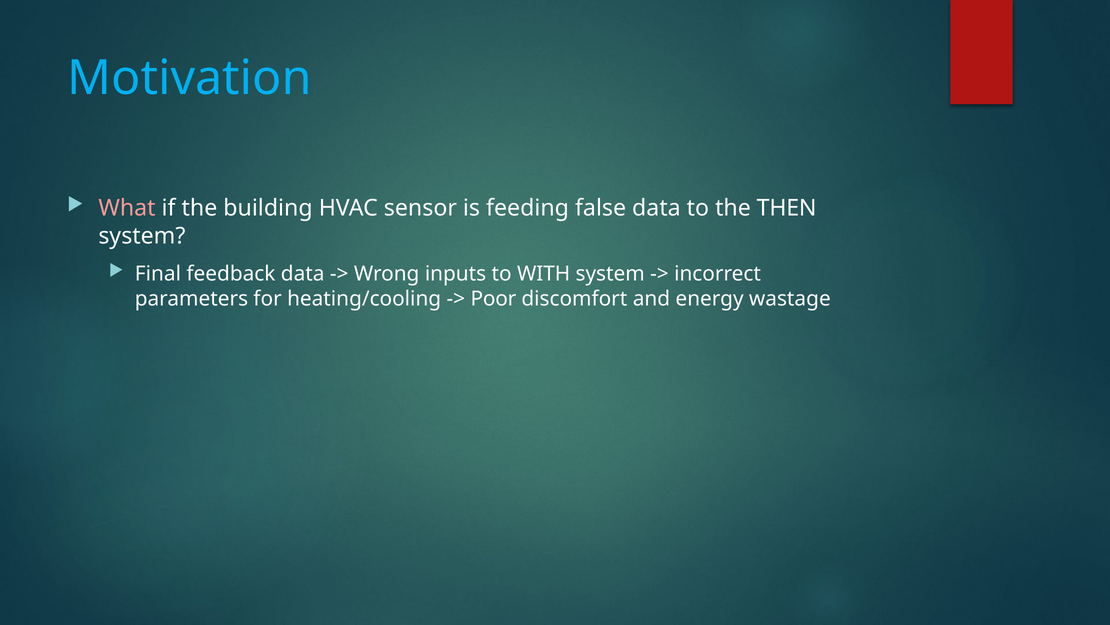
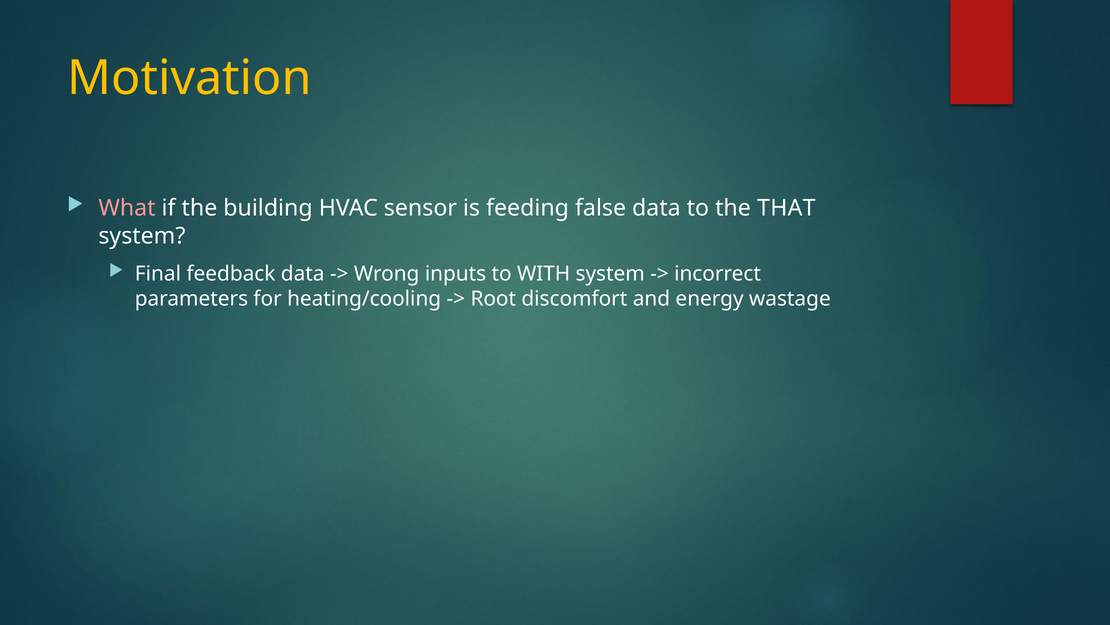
Motivation colour: light blue -> yellow
THEN: THEN -> THAT
Poor: Poor -> Root
